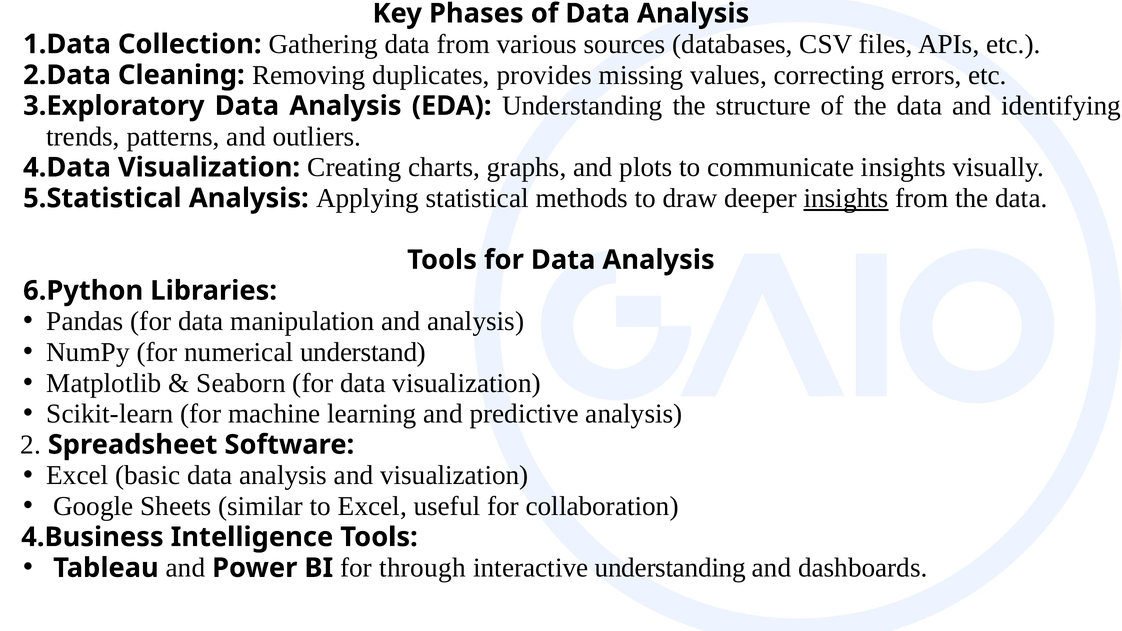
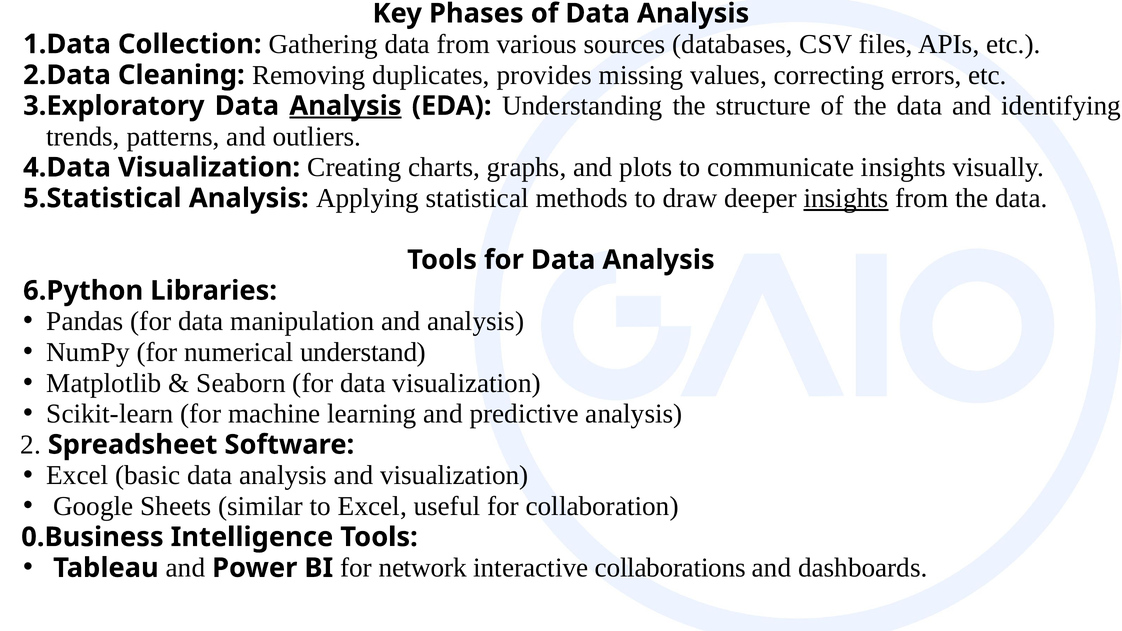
Analysis at (345, 106) underline: none -> present
4.Business: 4.Business -> 0.Business
through: through -> network
interactive understanding: understanding -> collaborations
